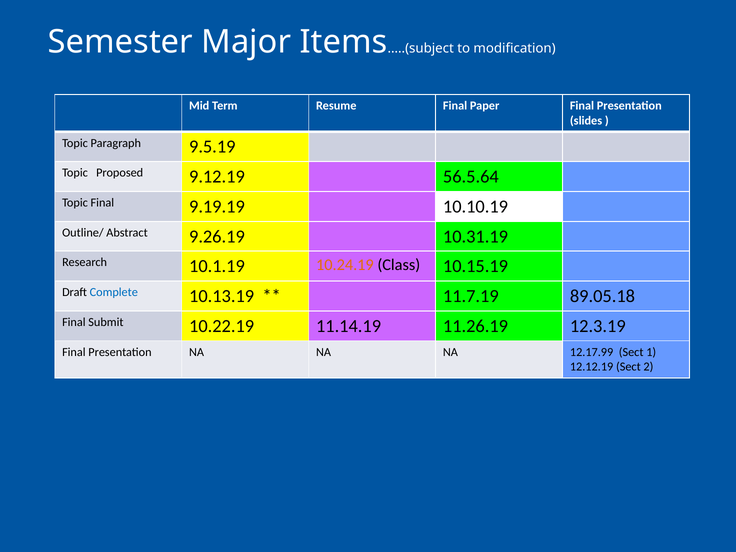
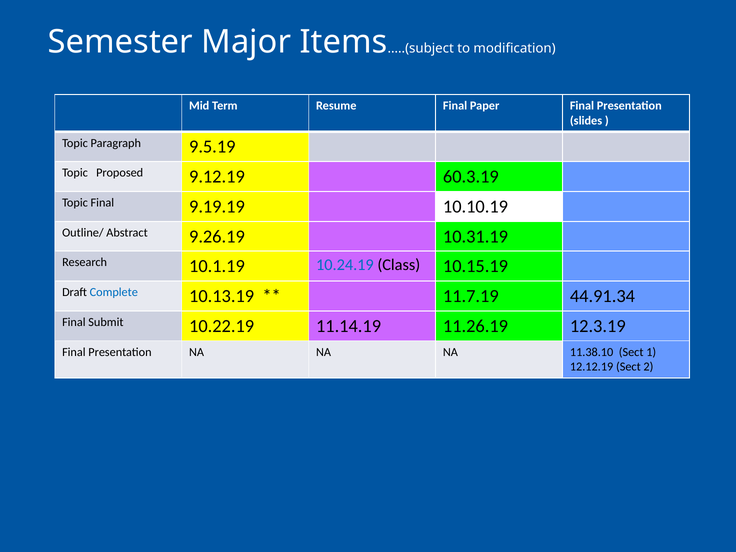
56.5.64: 56.5.64 -> 60.3.19
10.24.19 colour: orange -> blue
89.05.18: 89.05.18 -> 44.91.34
12.17.99: 12.17.99 -> 11.38.10
